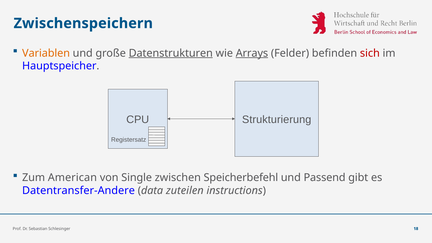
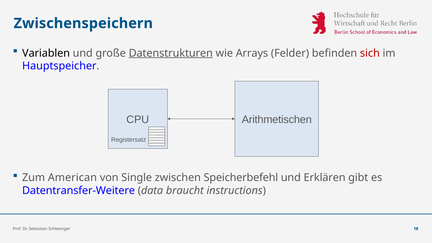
Variablen colour: orange -> black
Arrays underline: present -> none
Strukturierung: Strukturierung -> Arithmetischen
Passend: Passend -> Erklären
Datentransfer-Andere: Datentransfer-Andere -> Datentransfer-Weitere
zuteilen: zuteilen -> braucht
